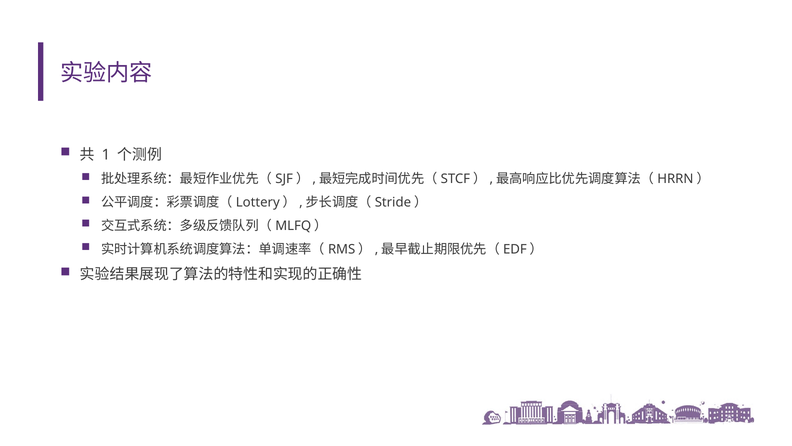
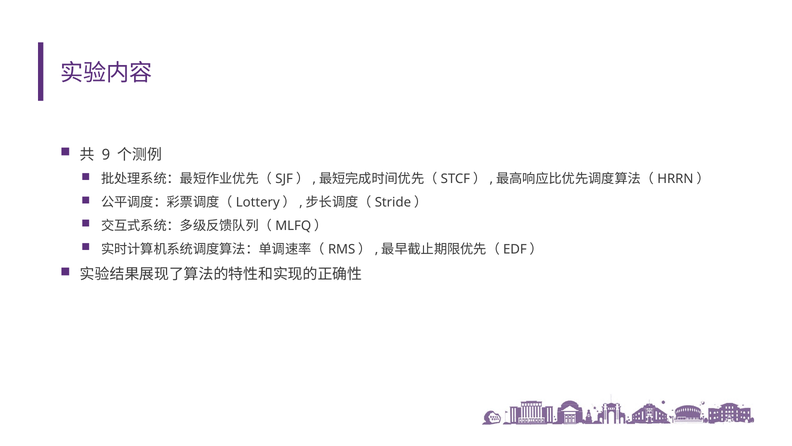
1: 1 -> 9
